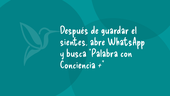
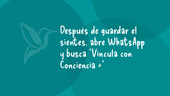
Palabra: Palabra -> Vincula
